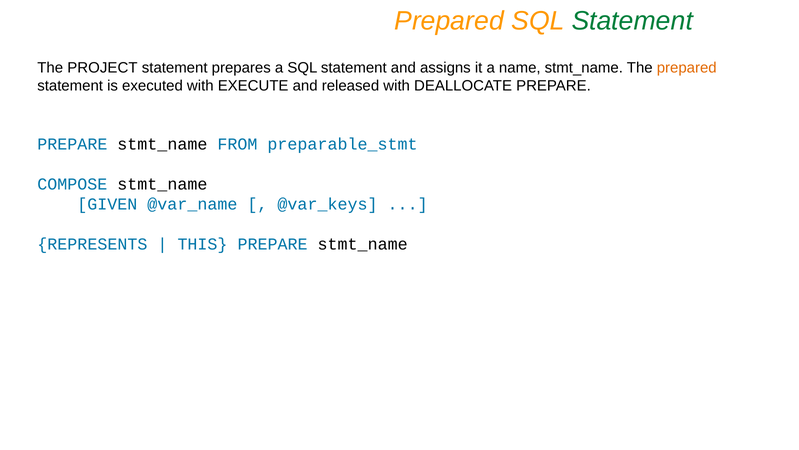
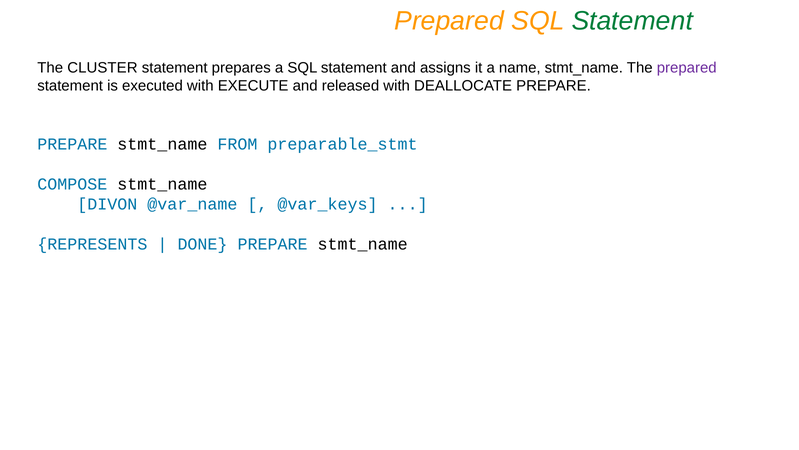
PROJECT: PROJECT -> CLUSTER
prepared at (687, 68) colour: orange -> purple
GIVEN: GIVEN -> DIVON
THIS: THIS -> DONE
